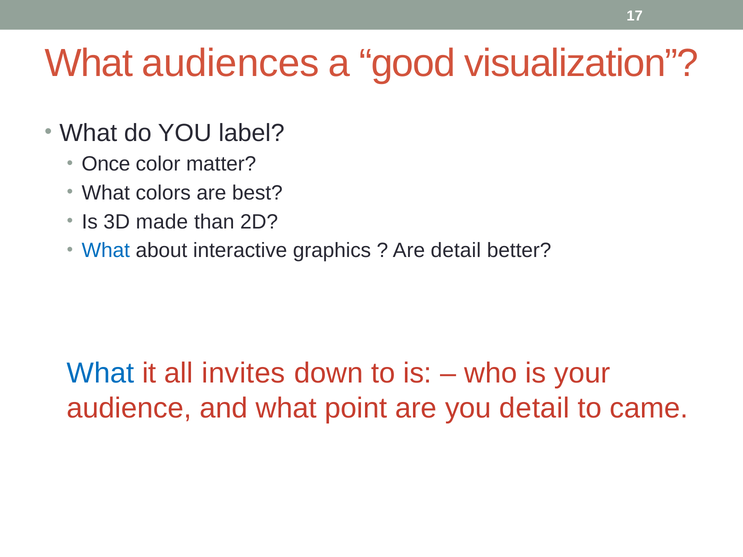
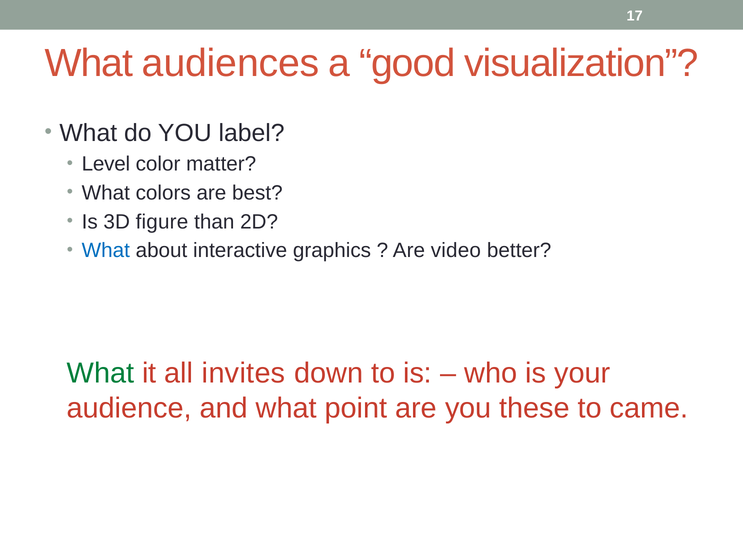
Once: Once -> Level
made: made -> figure
Are detail: detail -> video
What at (101, 373) colour: blue -> green
you detail: detail -> these
